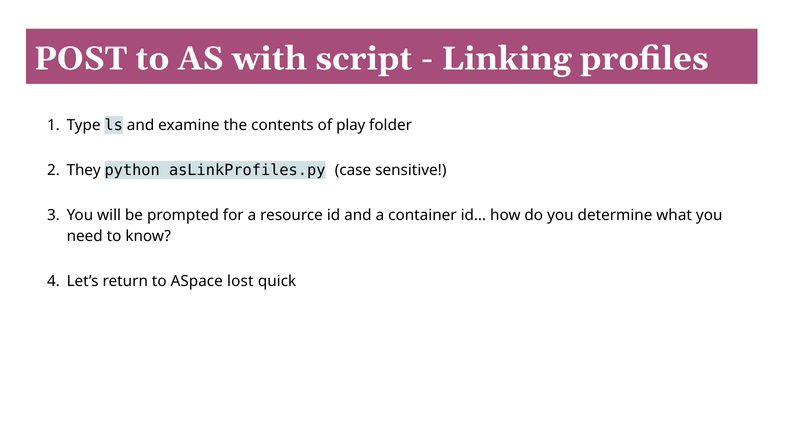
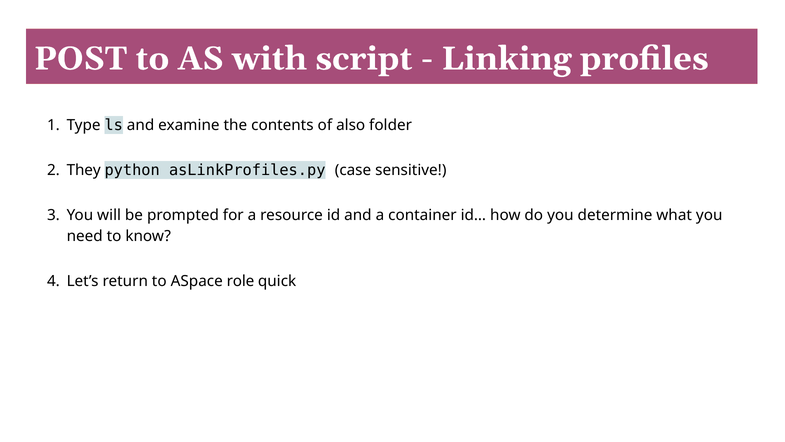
play: play -> also
lost: lost -> role
